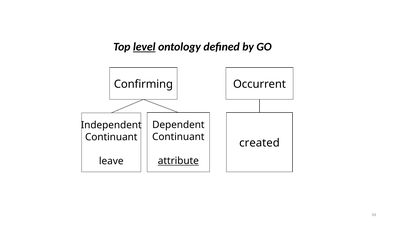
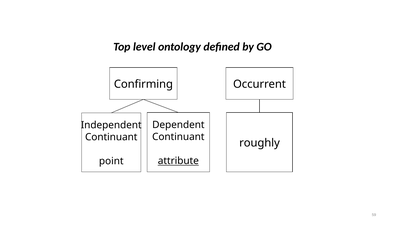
level underline: present -> none
created: created -> roughly
leave: leave -> point
